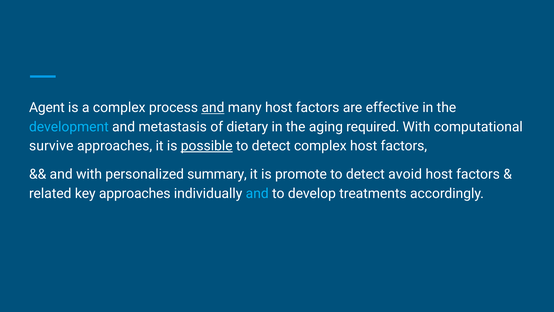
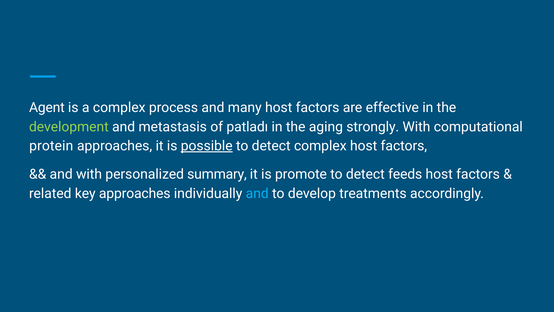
and at (213, 108) underline: present -> none
development colour: light blue -> light green
dietary: dietary -> patladı
required: required -> strongly
survive: survive -> protein
avoid: avoid -> feeds
